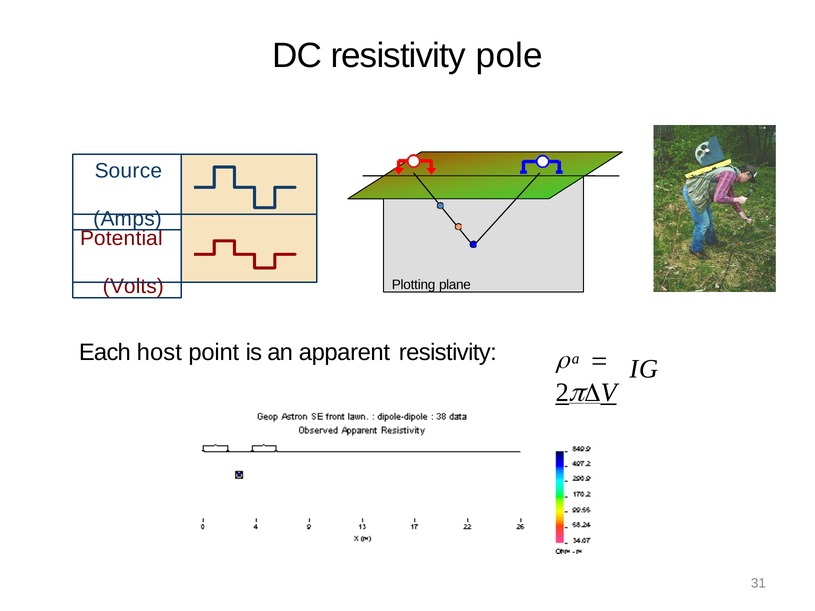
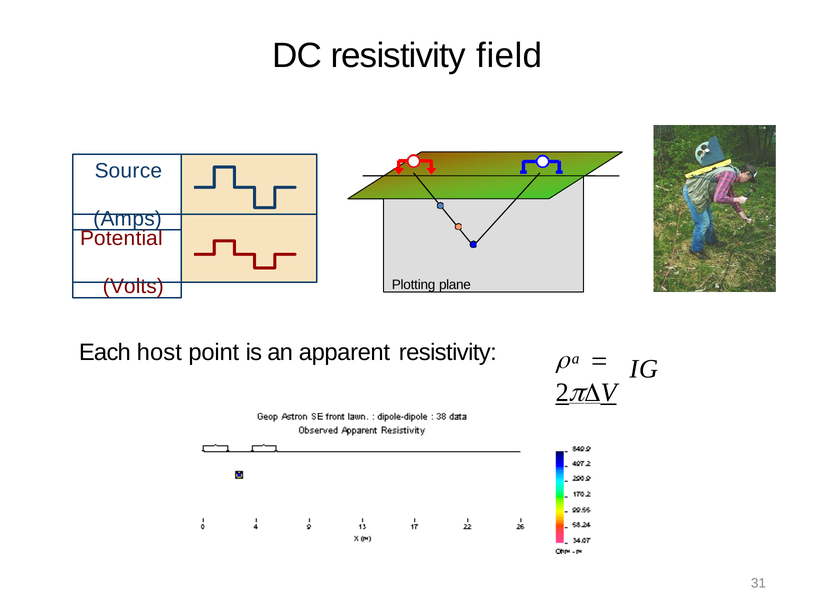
pole: pole -> field
